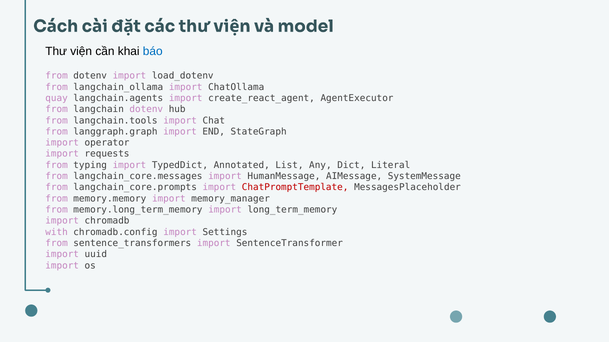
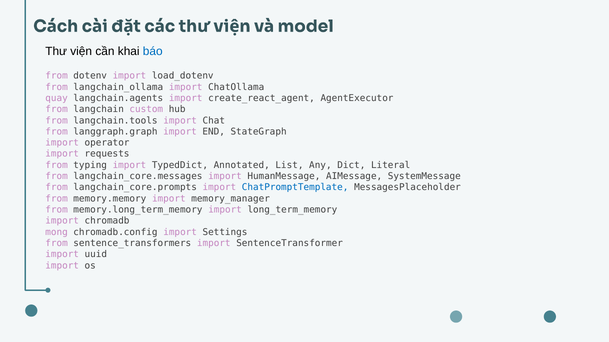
langchain dotenv: dotenv -> custom
ChatPromptTemplate colour: red -> blue
with: with -> mong
